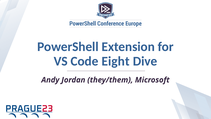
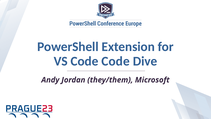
Code Eight: Eight -> Code
